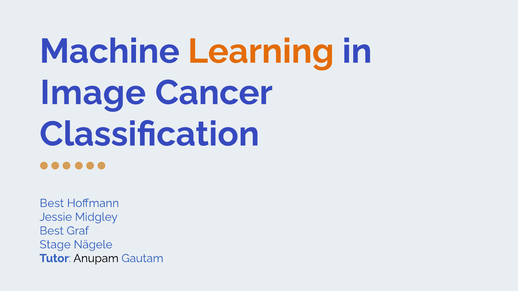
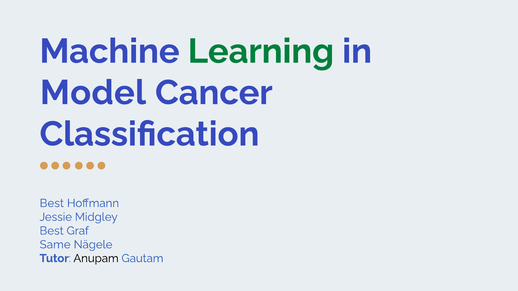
Learning colour: orange -> green
Image: Image -> Model
Stage: Stage -> Same
